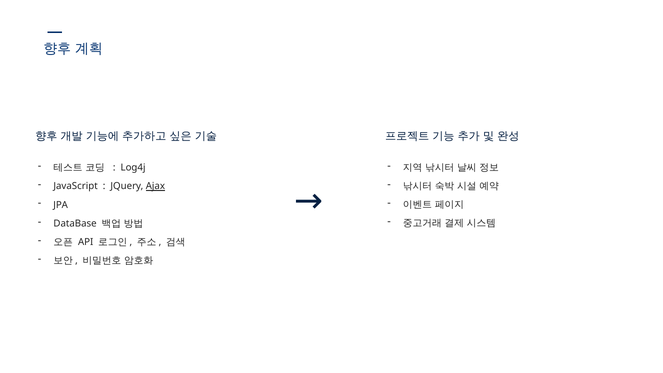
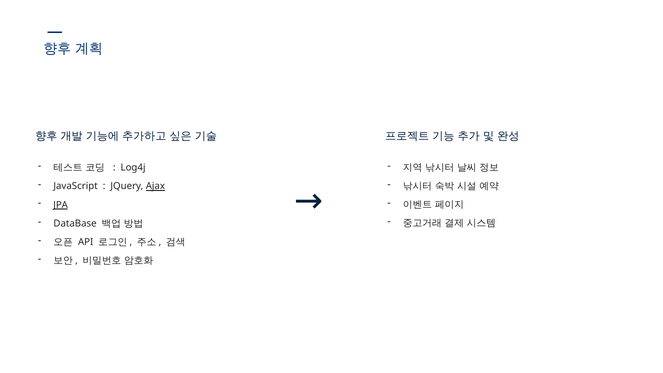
JPA underline: none -> present
